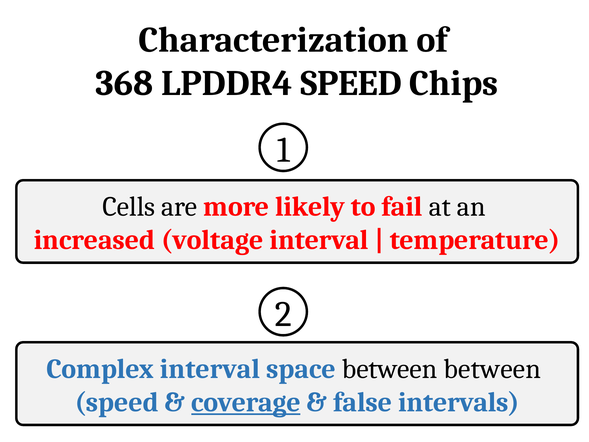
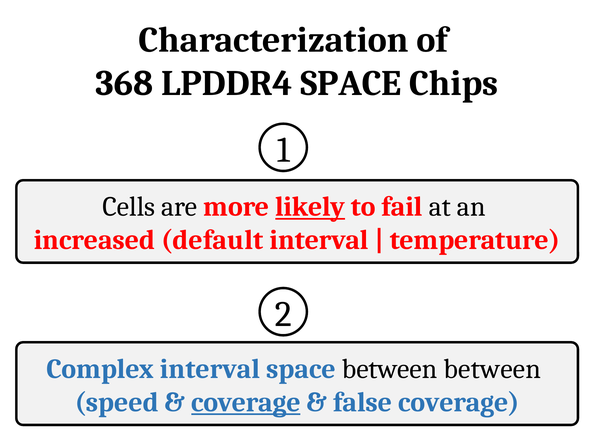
LPDDR4 SPEED: SPEED -> SPACE
likely underline: none -> present
voltage: voltage -> default
false intervals: intervals -> coverage
